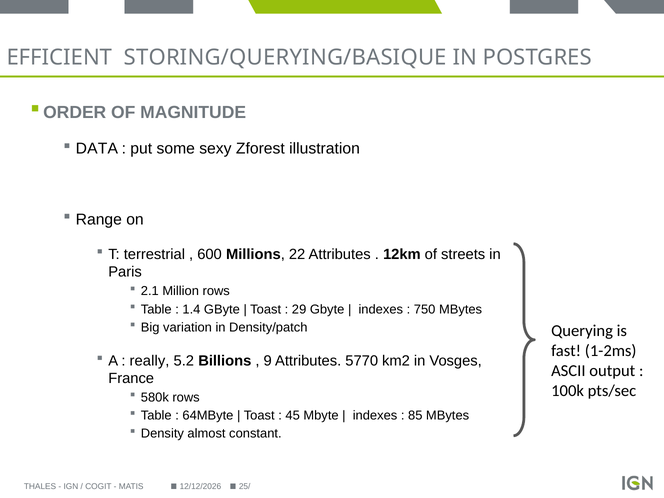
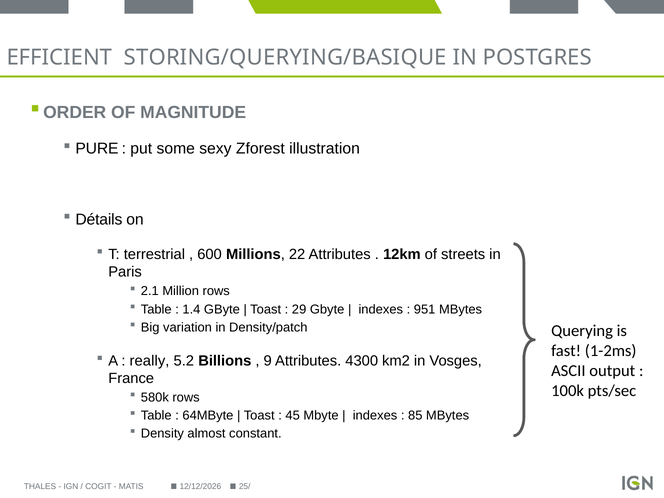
DATA: DATA -> PURE
Range: Range -> Détails
750: 750 -> 951
5770: 5770 -> 4300
